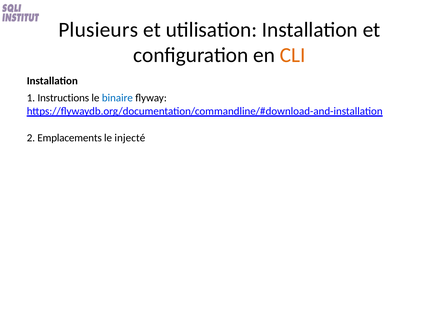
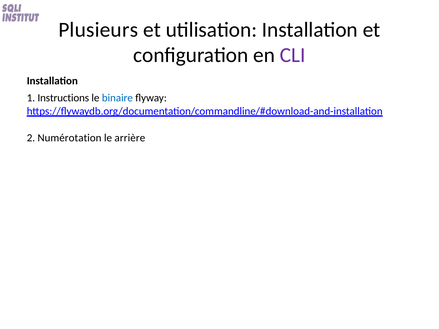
CLI colour: orange -> purple
Emplacements: Emplacements -> Numérotation
injecté: injecté -> arrière
